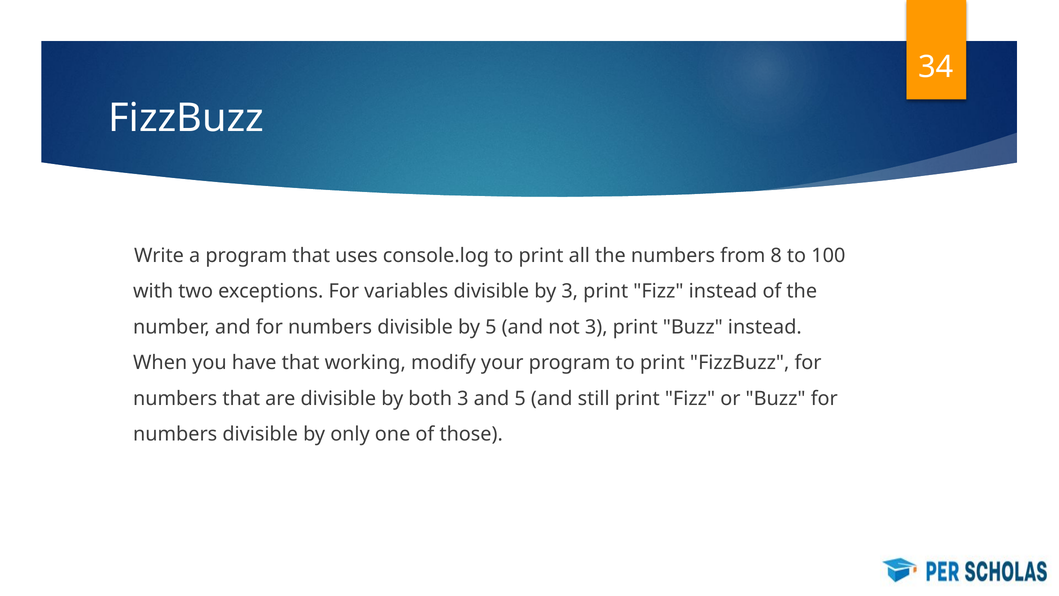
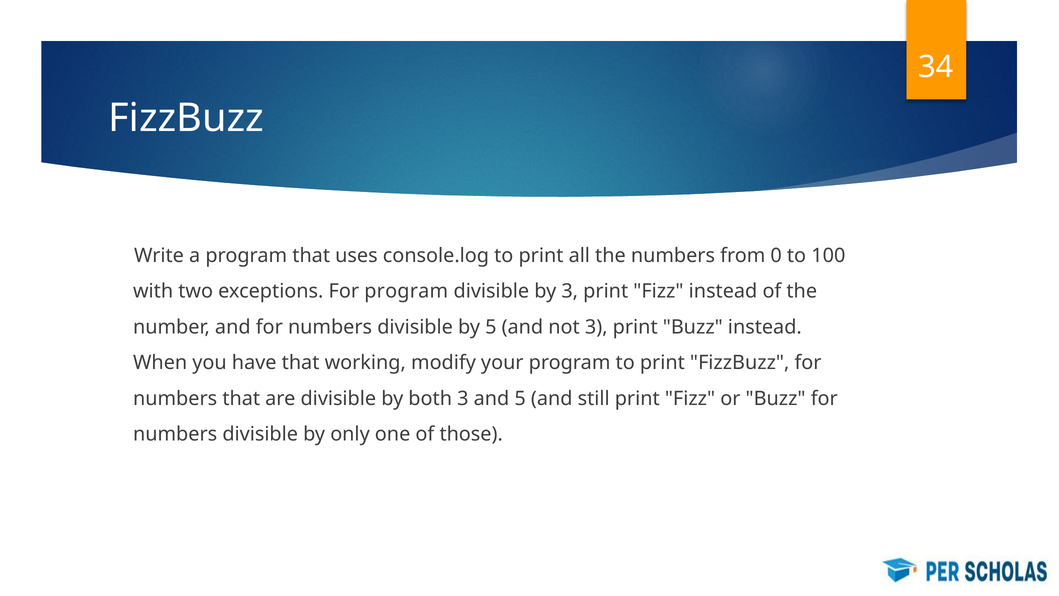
8: 8 -> 0
For variables: variables -> program
